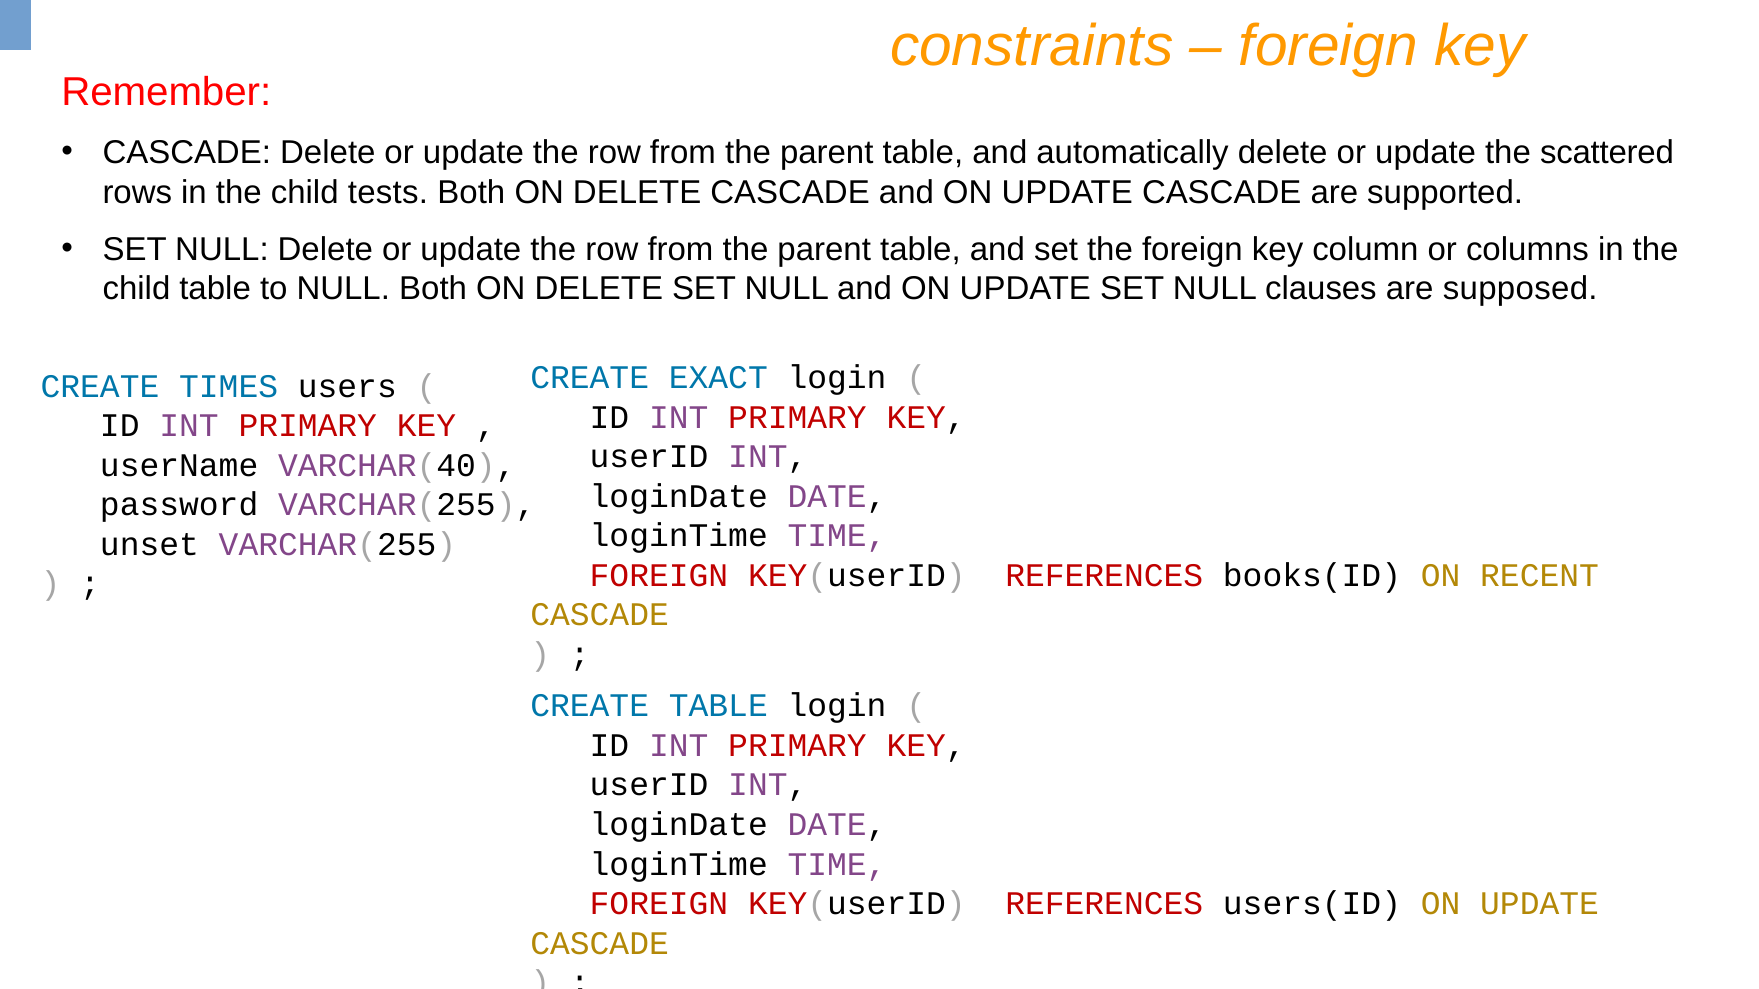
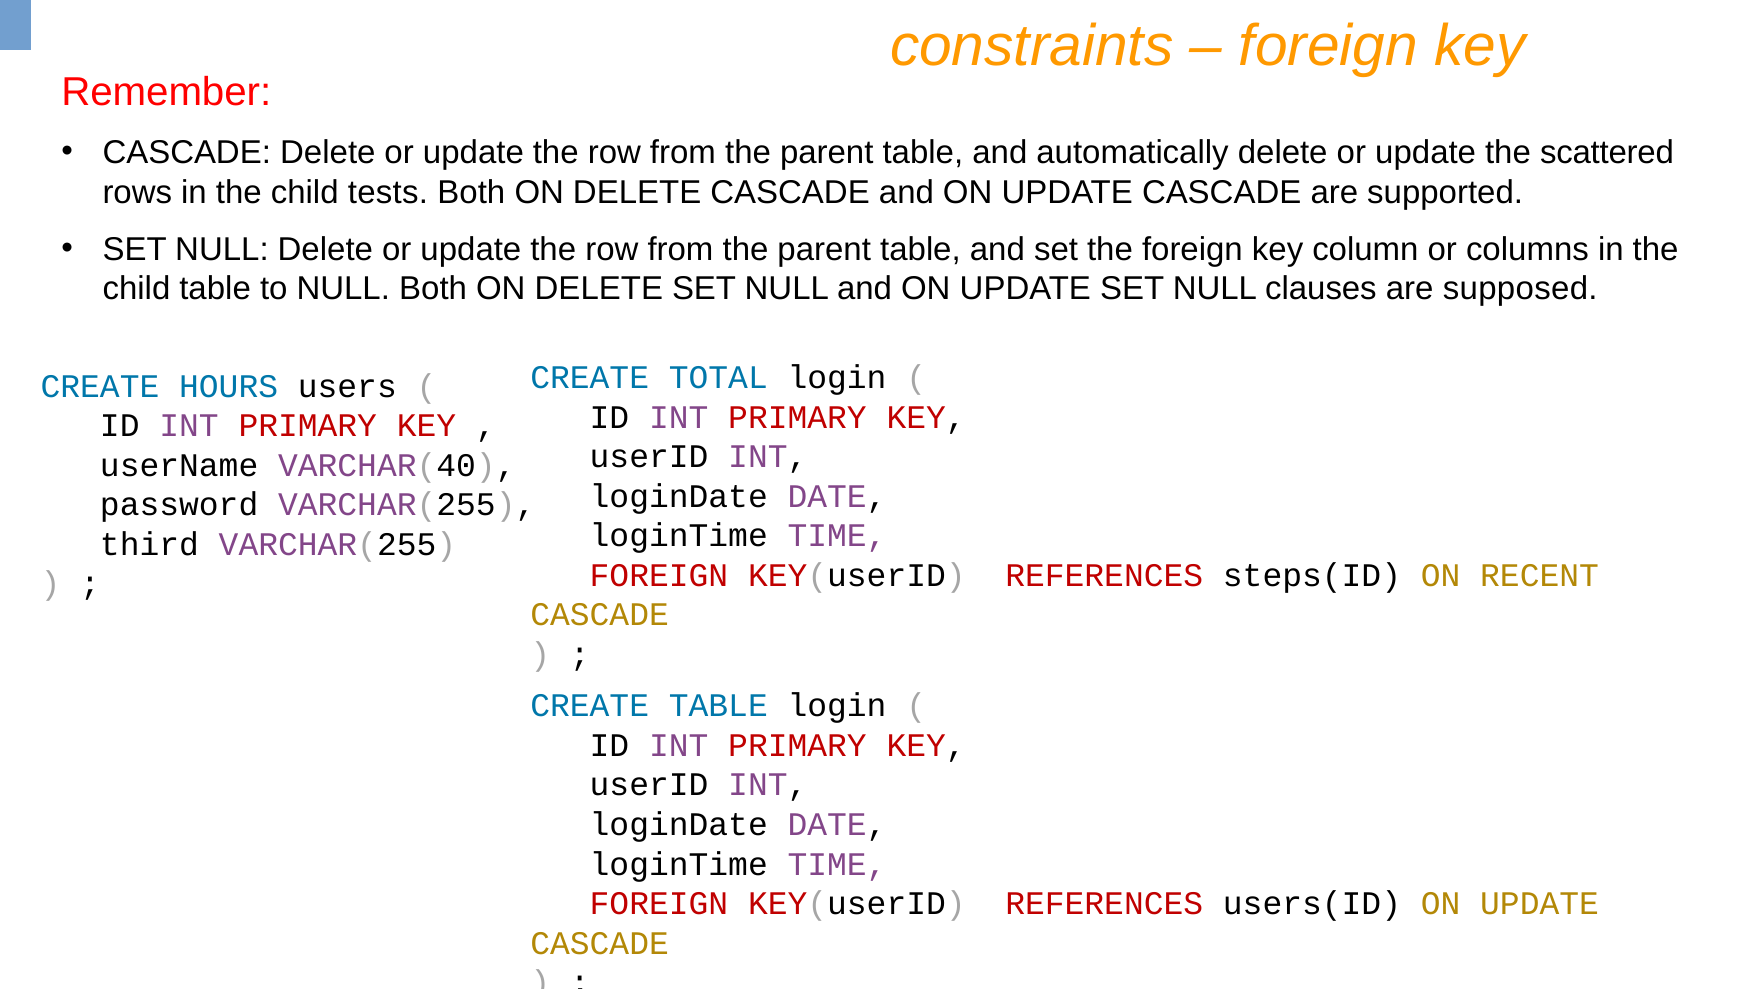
EXACT: EXACT -> TOTAL
TIMES: TIMES -> HOURS
unset: unset -> third
books(ID: books(ID -> steps(ID
